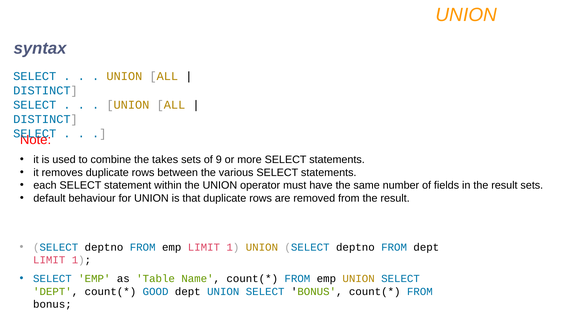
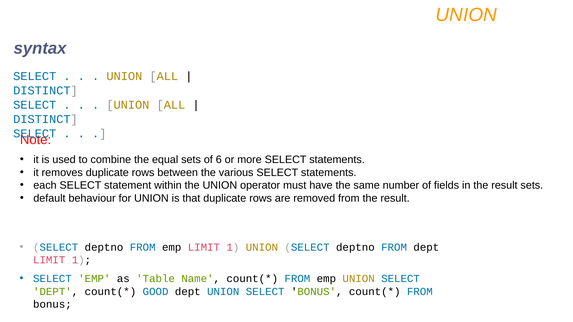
takes: takes -> equal
9: 9 -> 6
